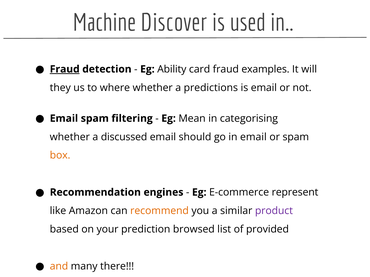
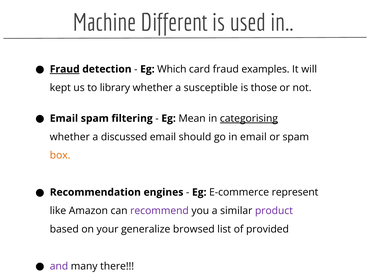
Discover: Discover -> Different
Ability: Ability -> Which
they: they -> kept
where: where -> library
predictions: predictions -> susceptible
is email: email -> those
categorising underline: none -> present
recommend colour: orange -> purple
prediction: prediction -> generalize
and colour: orange -> purple
